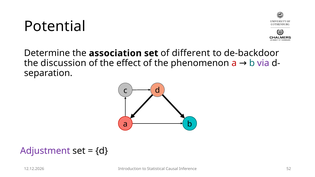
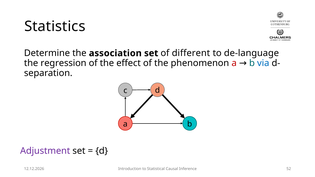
Potential: Potential -> Statistics
de-backdoor: de-backdoor -> de-language
discussion: discussion -> regression
via colour: purple -> blue
